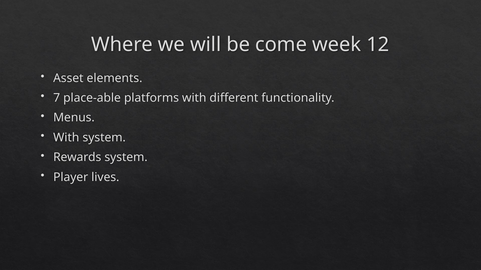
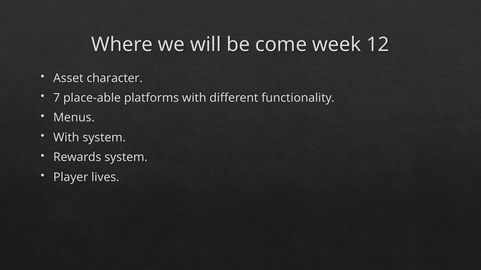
elements: elements -> character
